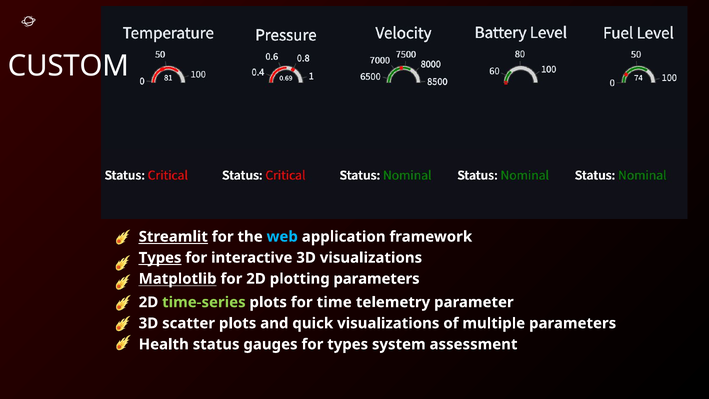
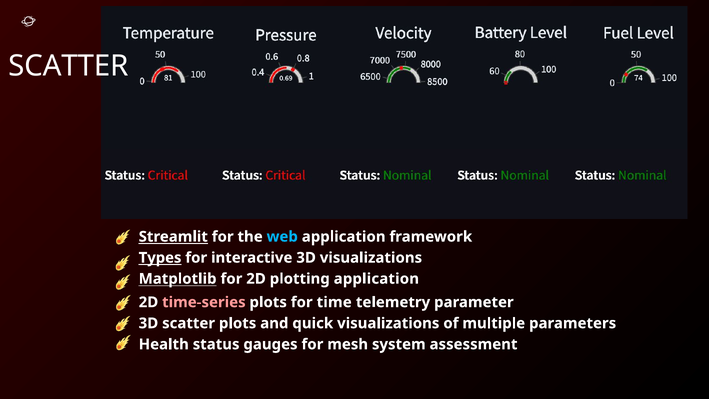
CUSTOM at (68, 66): CUSTOM -> SCATTER
plotting parameters: parameters -> application
time-series colour: light green -> pink
for types: types -> mesh
